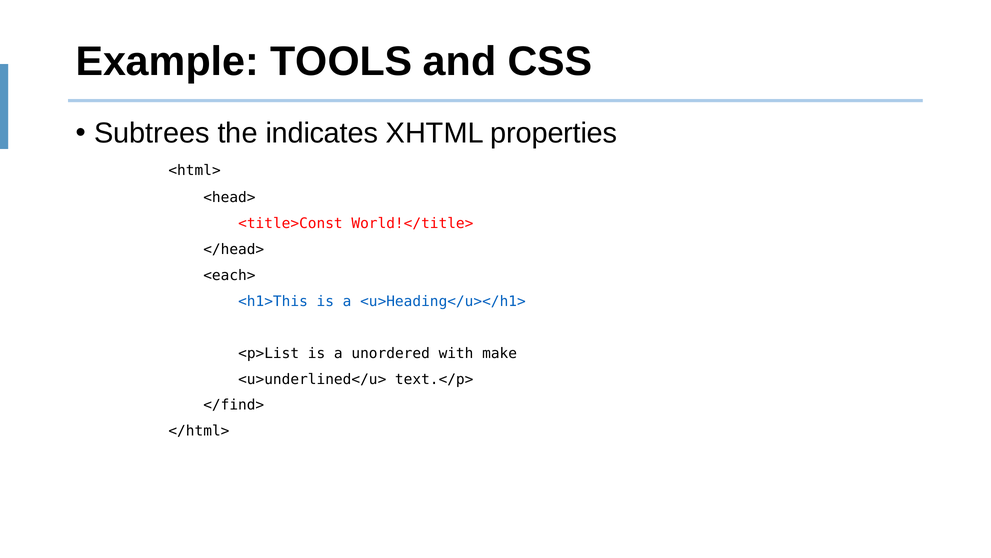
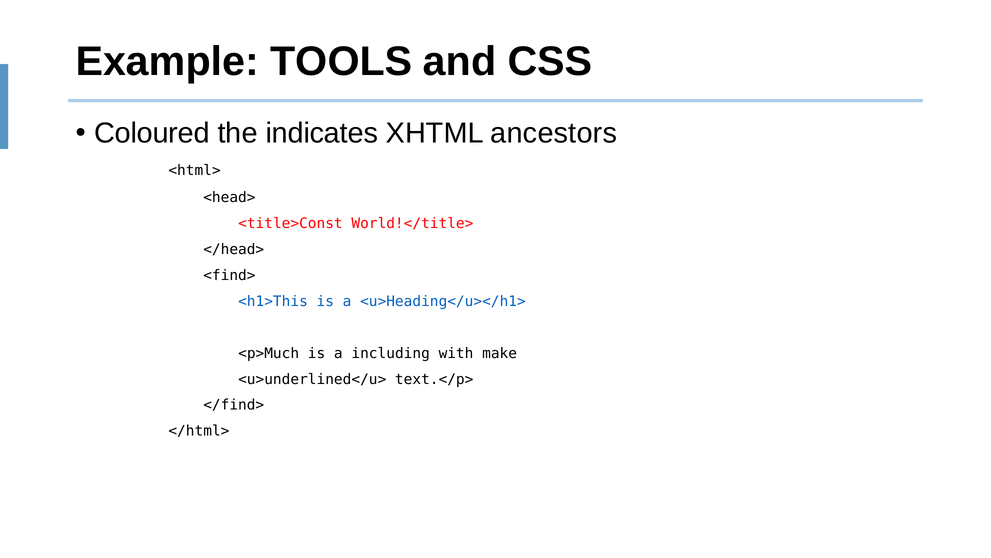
Subtrees: Subtrees -> Coloured
properties: properties -> ancestors
<each>: <each> -> <find>
<p>List: <p>List -> <p>Much
unordered: unordered -> including
